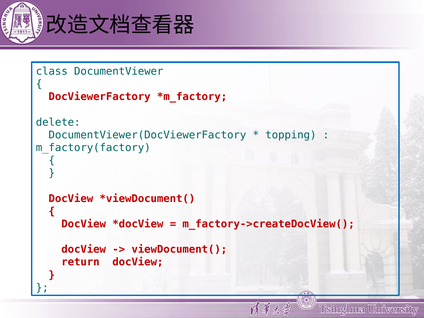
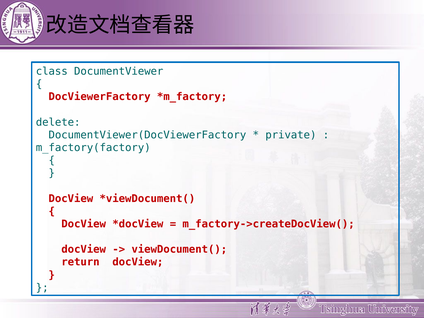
topping: topping -> private
